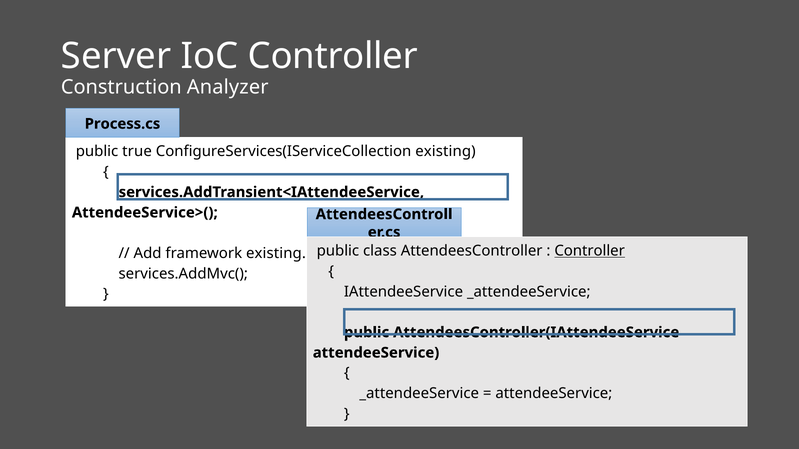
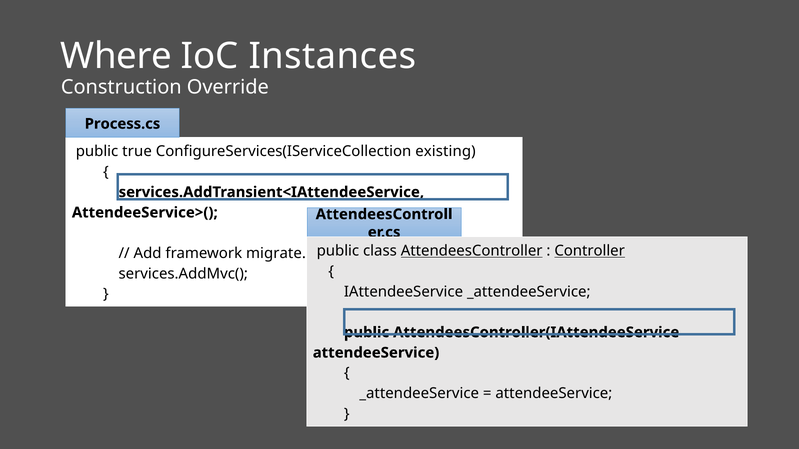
Server: Server -> Where
IoC Controller: Controller -> Instances
Analyzer: Analyzer -> Override
AttendeesController underline: none -> present
framework existing: existing -> migrate
